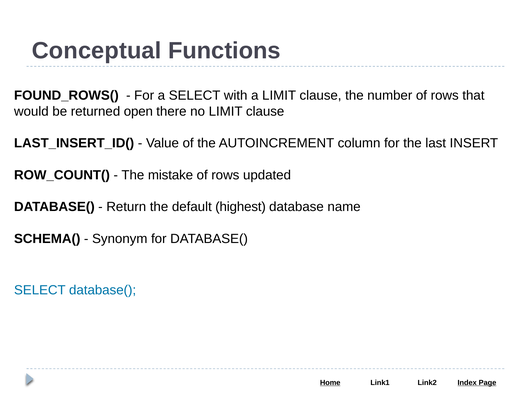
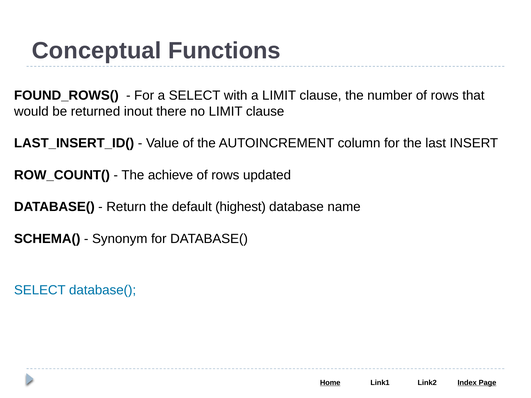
open: open -> inout
mistake: mistake -> achieve
